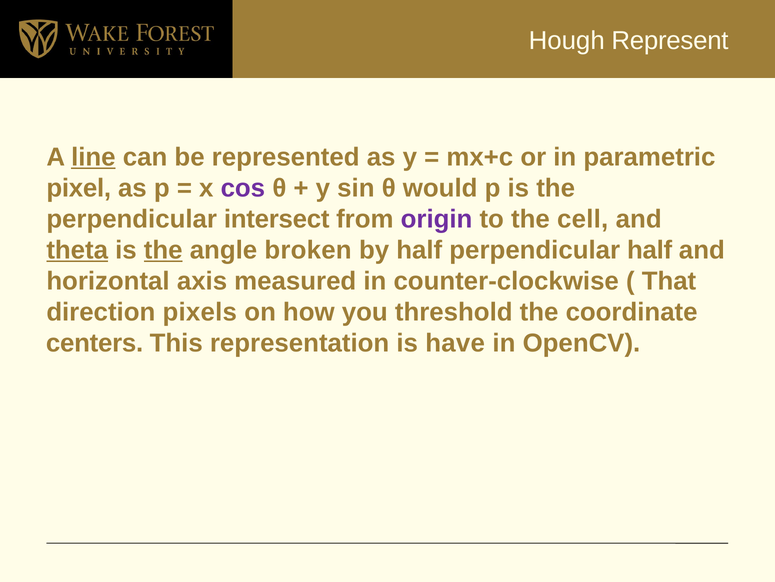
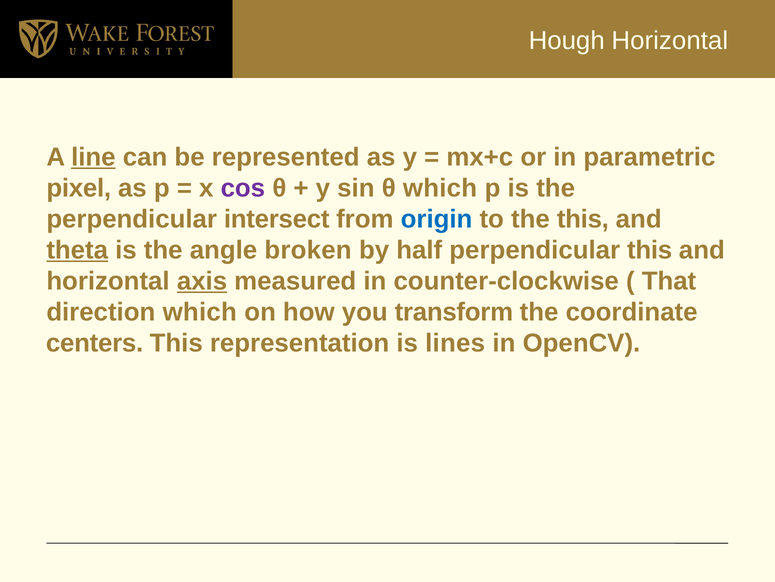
Hough Represent: Represent -> Horizontal
θ would: would -> which
origin colour: purple -> blue
the cell: cell -> this
the at (163, 250) underline: present -> none
perpendicular half: half -> this
axis underline: none -> present
direction pixels: pixels -> which
threshold: threshold -> transform
have: have -> lines
